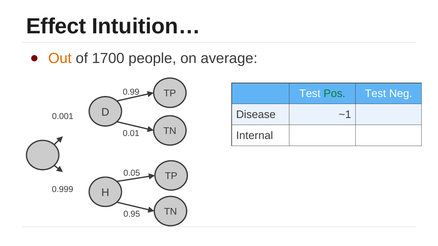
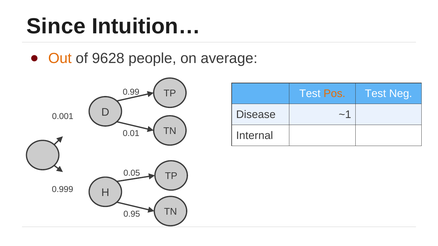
Effect: Effect -> Since
1700: 1700 -> 9628
Pos colour: green -> orange
